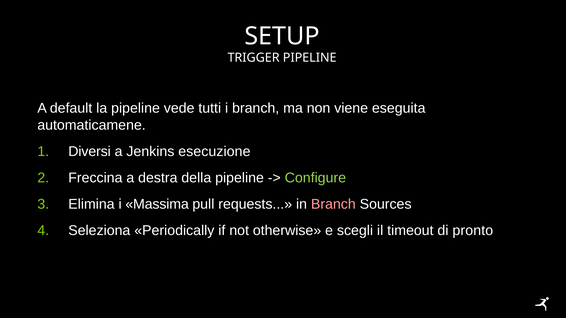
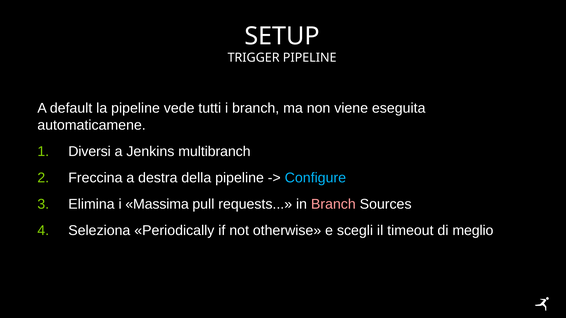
esecuzione: esecuzione -> multibranch
Configure colour: light green -> light blue
pronto: pronto -> meglio
